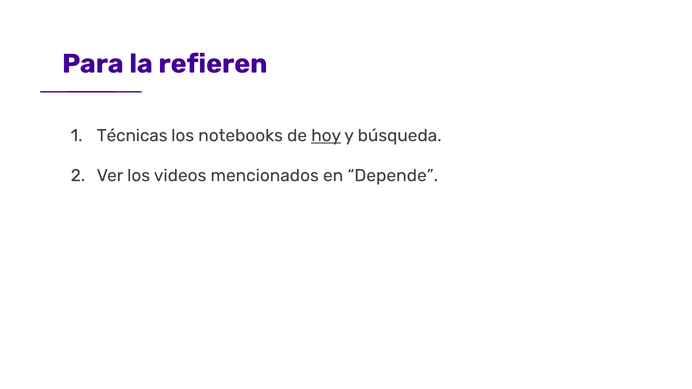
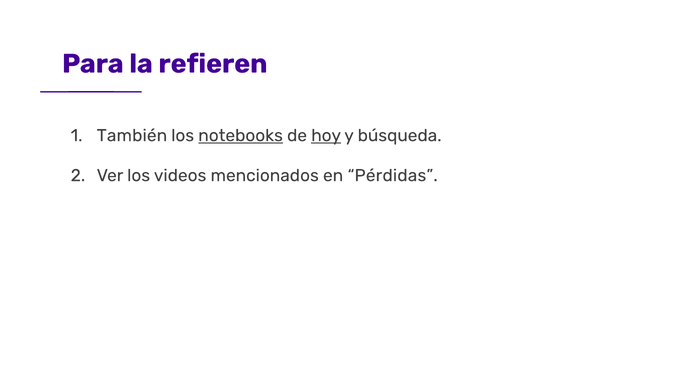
Técnicas: Técnicas -> También
notebooks underline: none -> present
Depende: Depende -> Pérdidas
